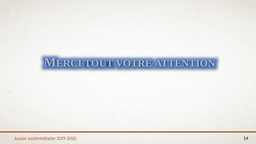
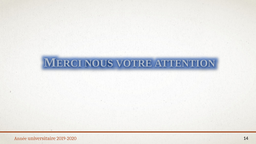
TOUT: TOUT -> NOUS
